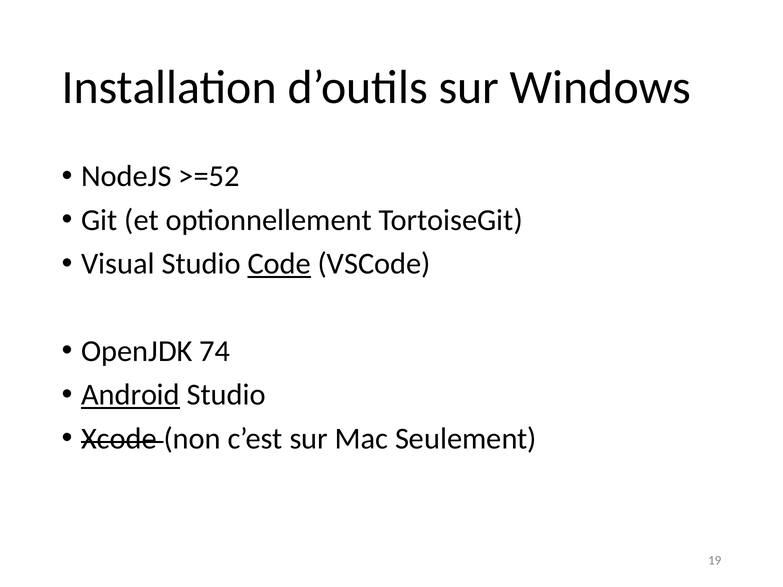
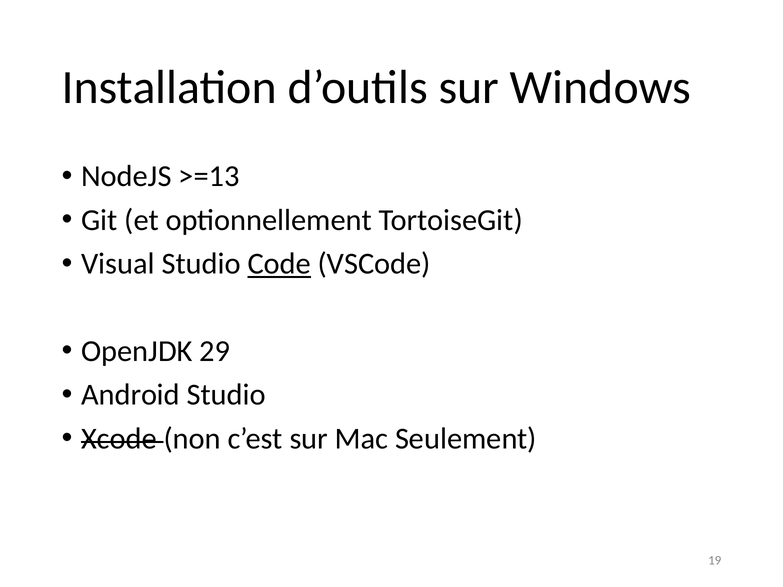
>=52: >=52 -> >=13
74: 74 -> 29
Android underline: present -> none
